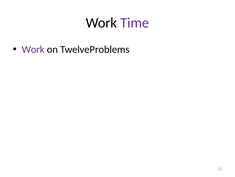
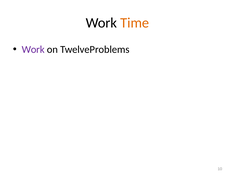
Time colour: purple -> orange
